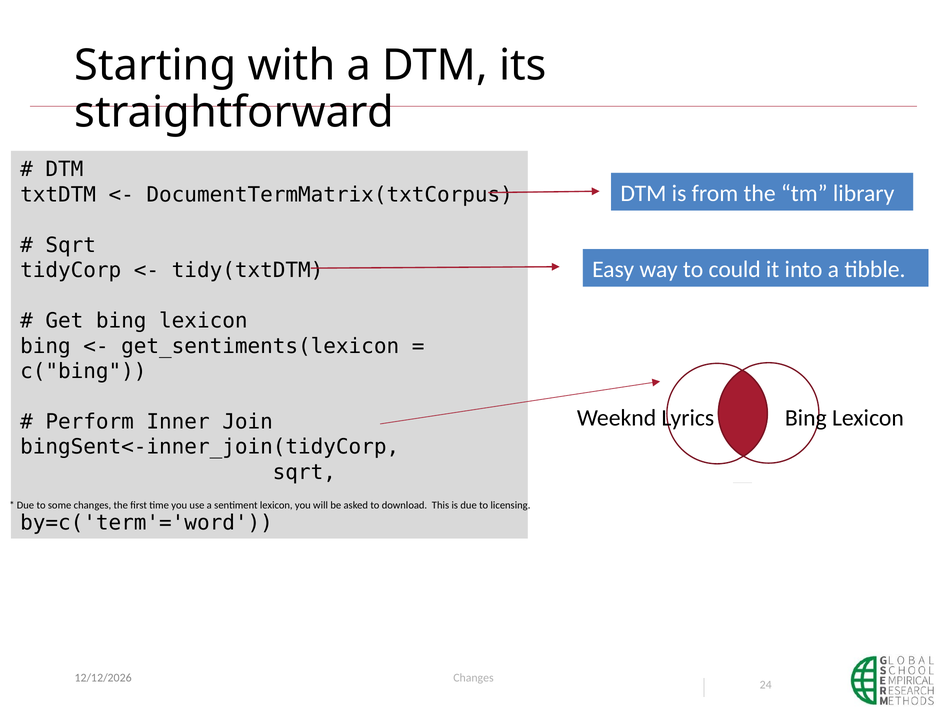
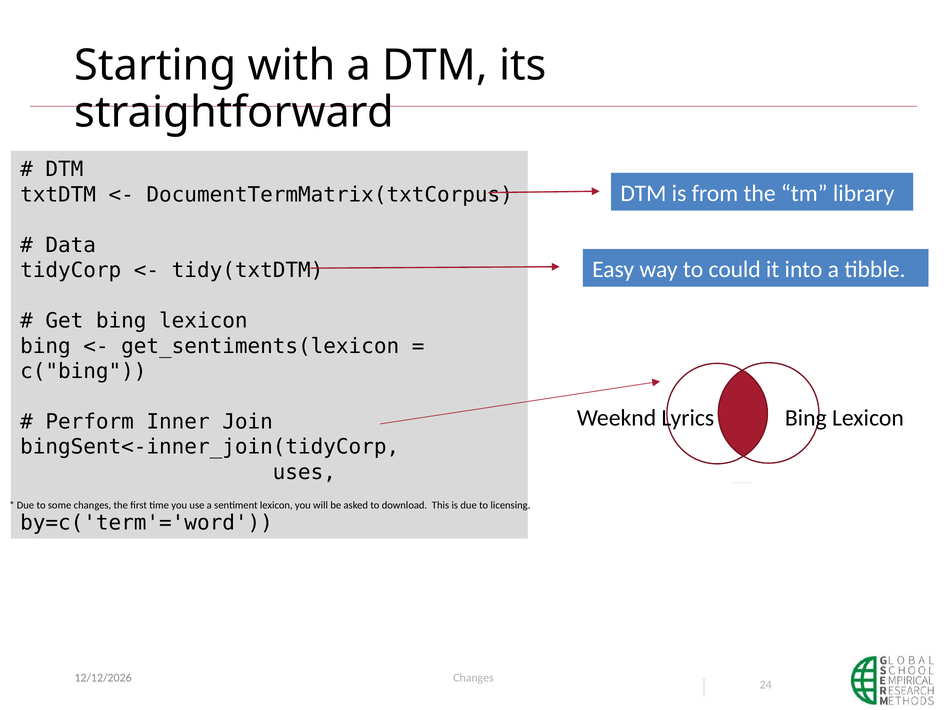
Sqrt at (71, 245): Sqrt -> Data
sqrt at (304, 472): sqrt -> uses
